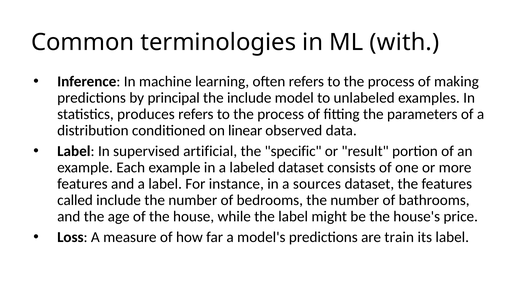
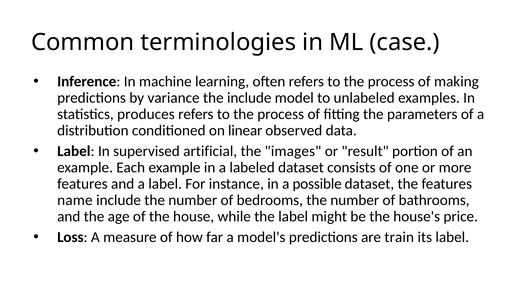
with: with -> case
principal: principal -> variance
specific: specific -> images
sources: sources -> possible
called: called -> name
